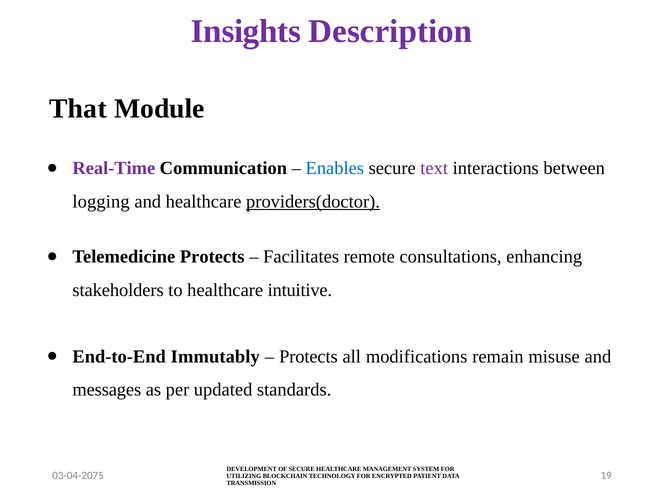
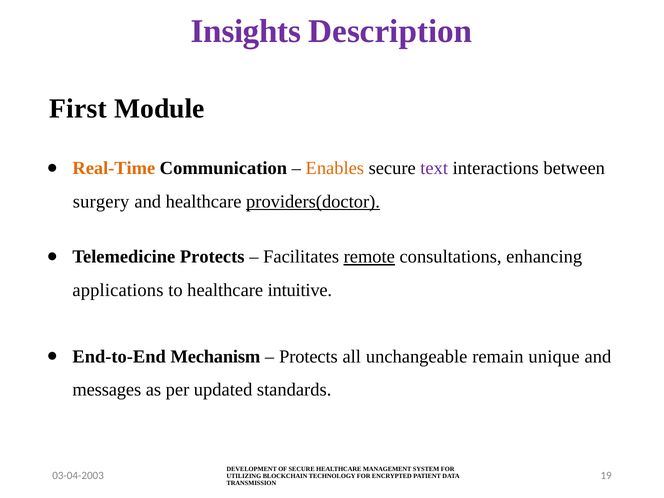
That: That -> First
Real-Time colour: purple -> orange
Enables colour: blue -> orange
logging: logging -> surgery
remote underline: none -> present
stakeholders: stakeholders -> applications
Immutably: Immutably -> Mechanism
modifications: modifications -> unchangeable
misuse: misuse -> unique
03-04-2075: 03-04-2075 -> 03-04-2003
